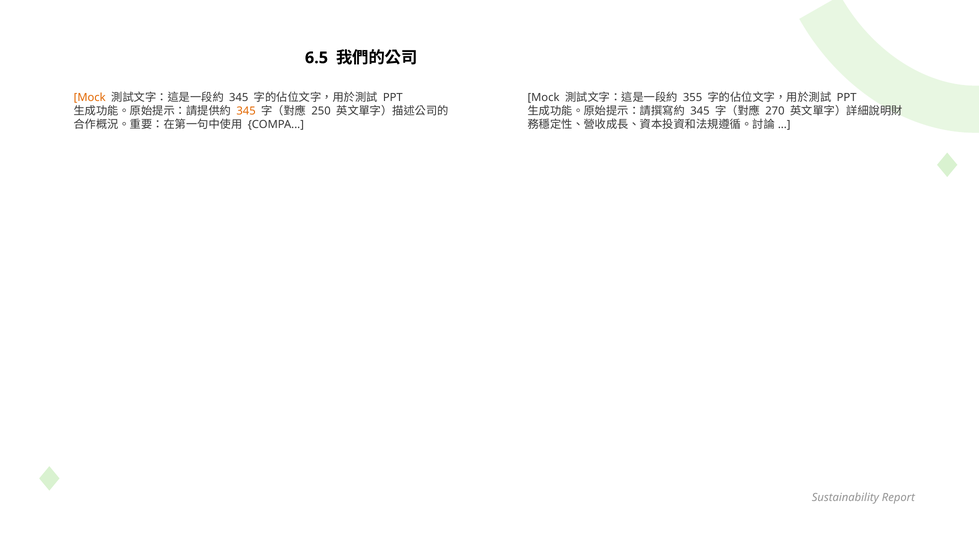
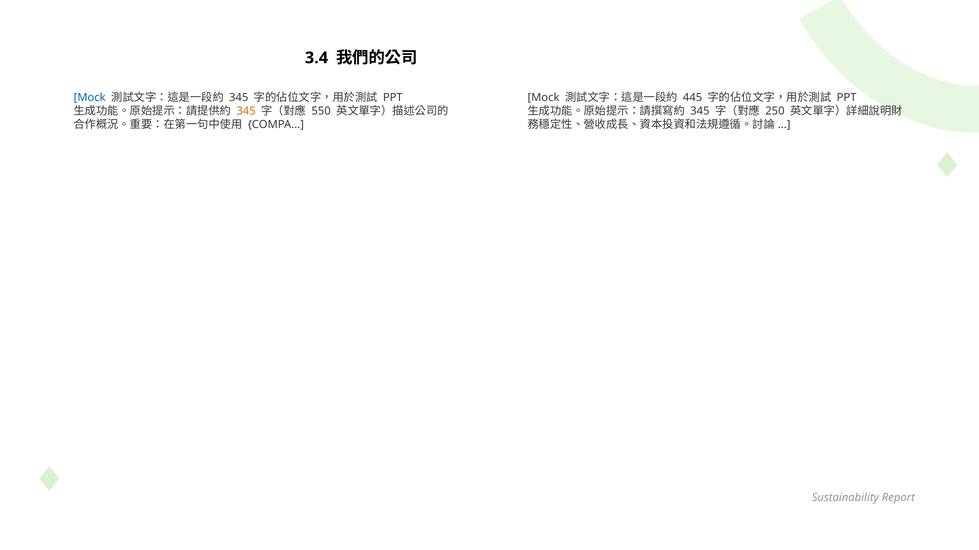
6.5: 6.5 -> 3.4
Mock at (90, 98) colour: orange -> blue
355: 355 -> 445
250: 250 -> 550
270: 270 -> 250
